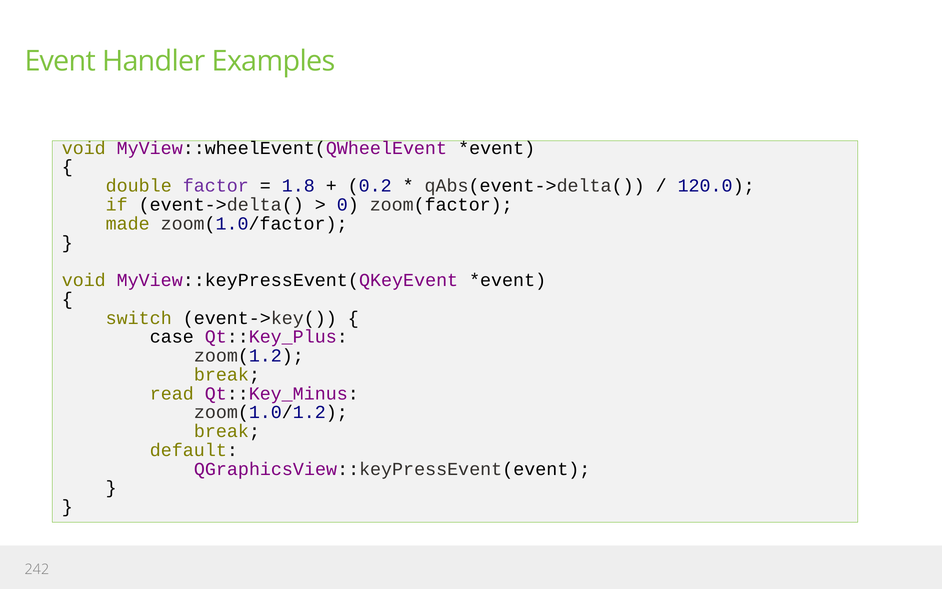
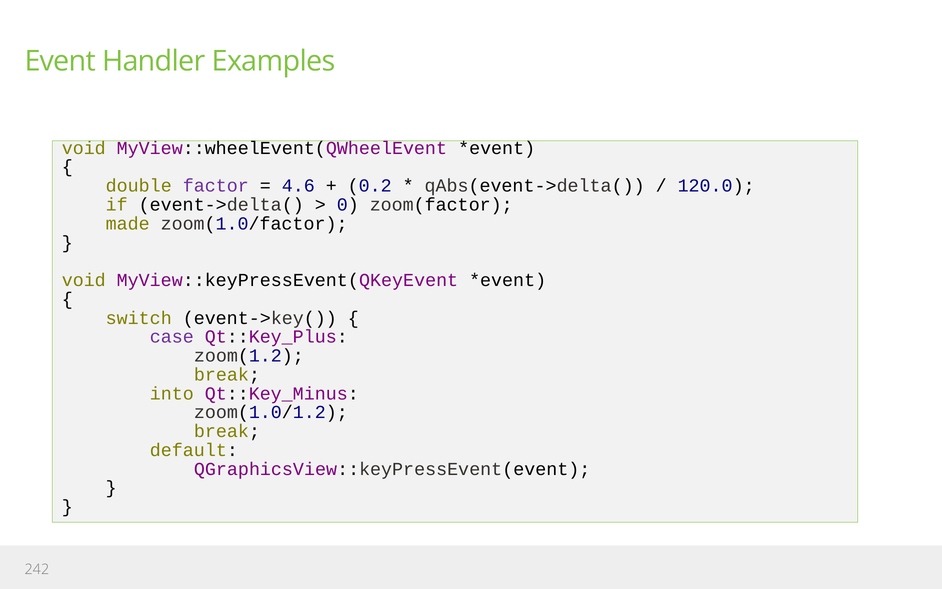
1.8: 1.8 -> 4.6
case colour: black -> purple
read: read -> into
